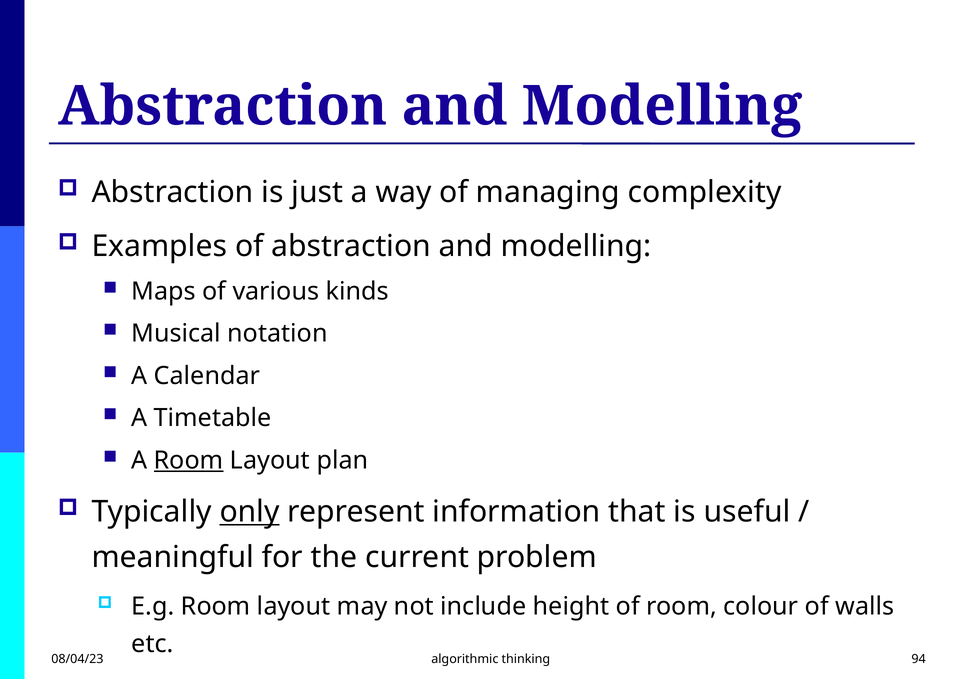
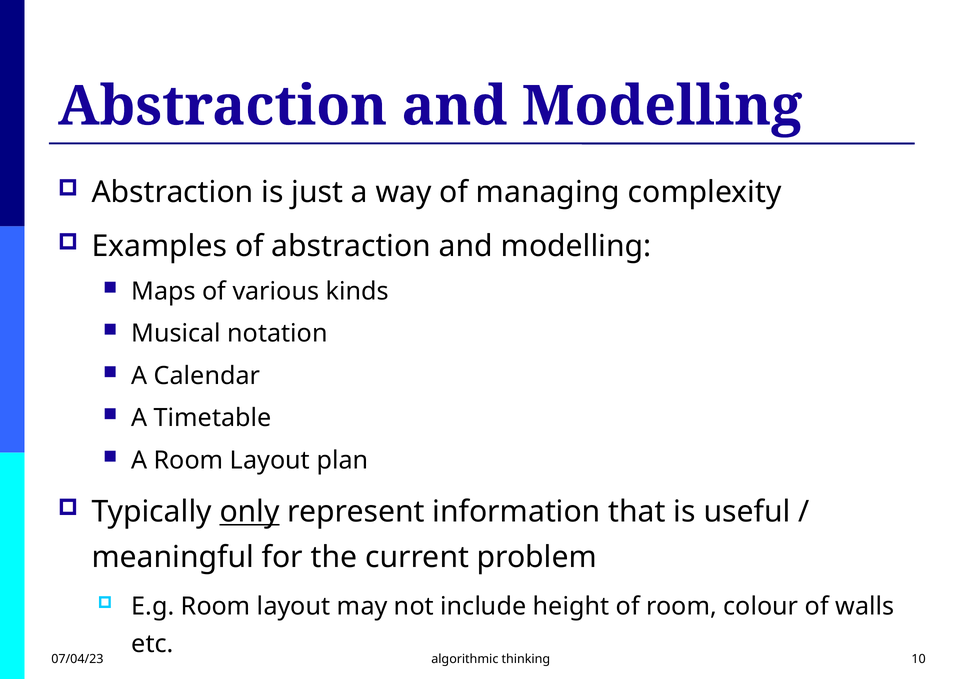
Room at (189, 460) underline: present -> none
08/04/23: 08/04/23 -> 07/04/23
94: 94 -> 10
